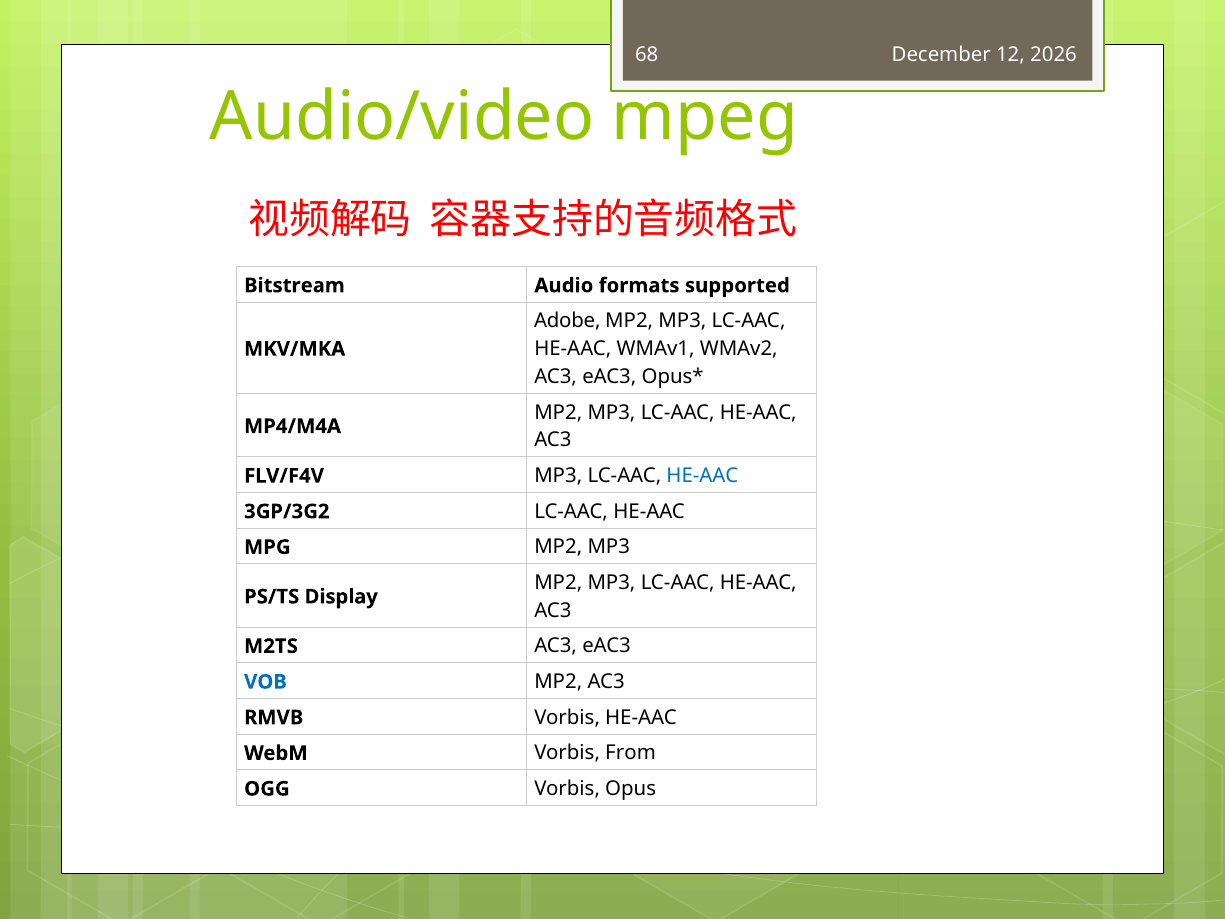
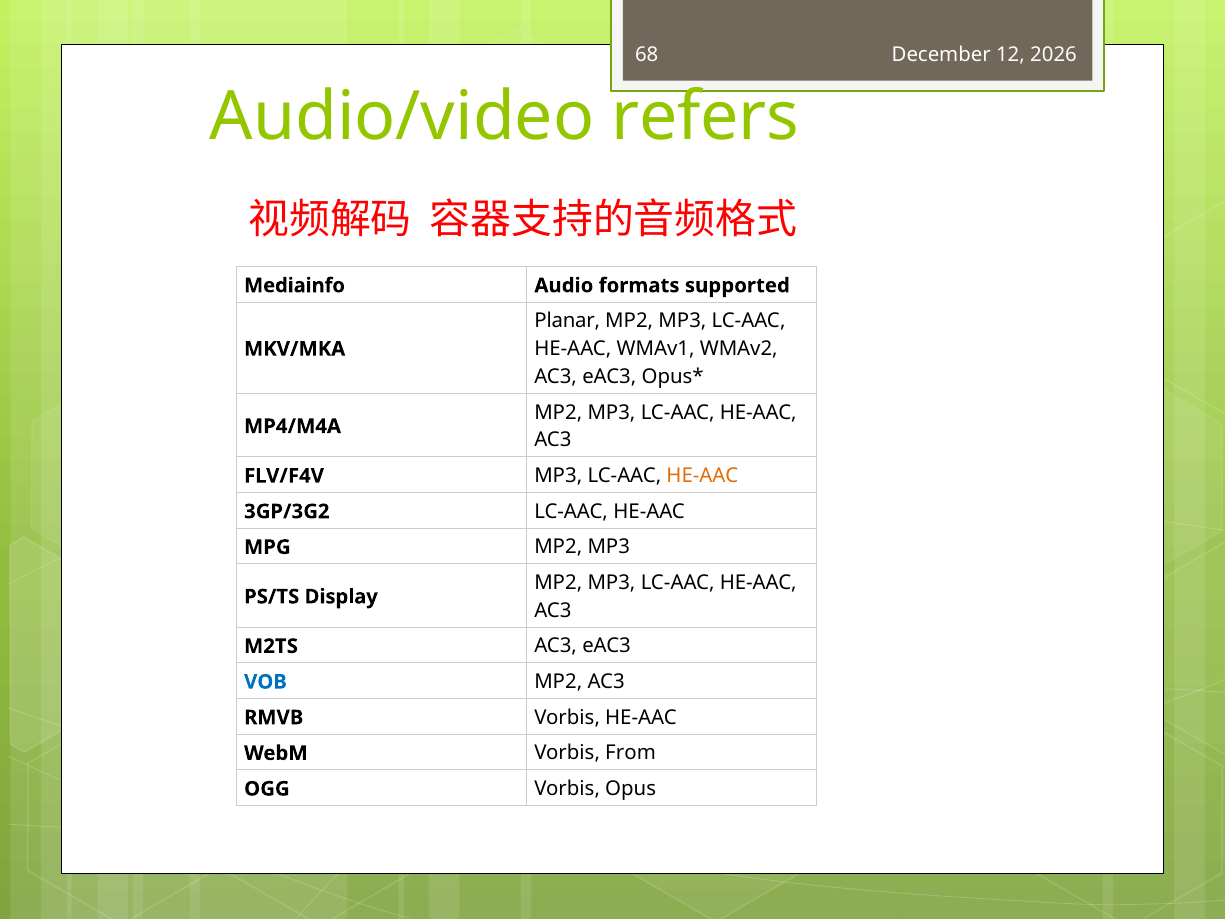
mpeg: mpeg -> refers
Bitstream: Bitstream -> Mediainfo
Adobe: Adobe -> Planar
HE-AAC at (702, 476) colour: blue -> orange
